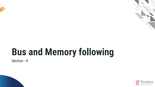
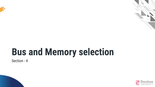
following: following -> selection
